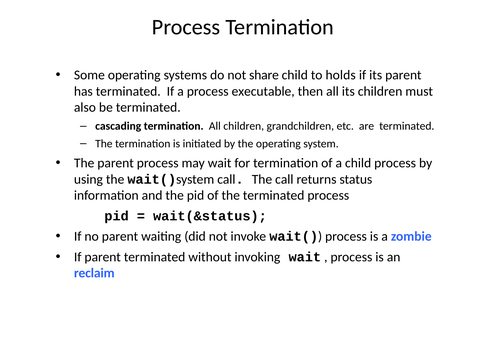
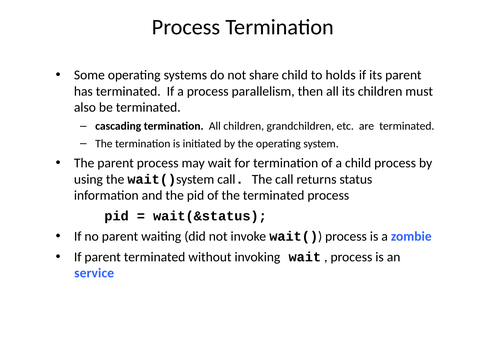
executable: executable -> parallelism
reclaim: reclaim -> service
